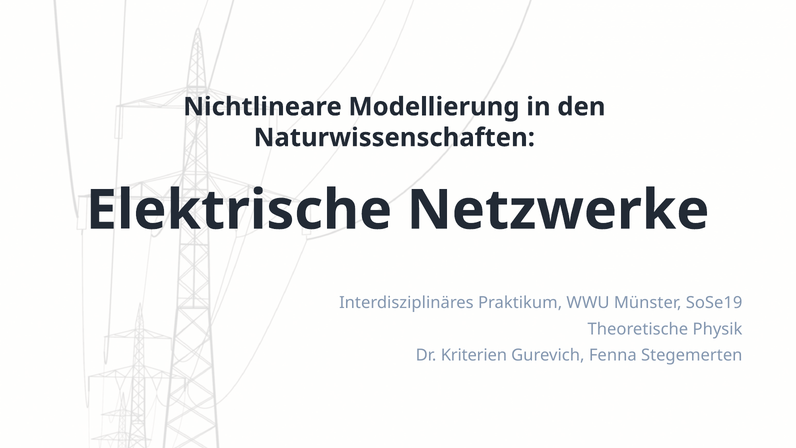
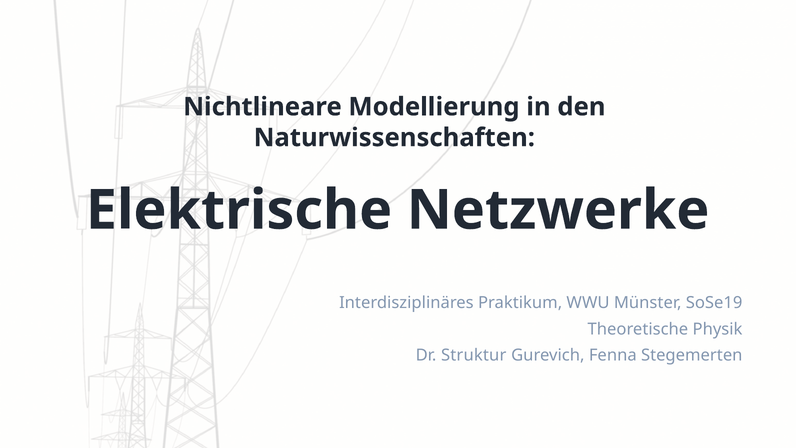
Kriterien: Kriterien -> Struktur
